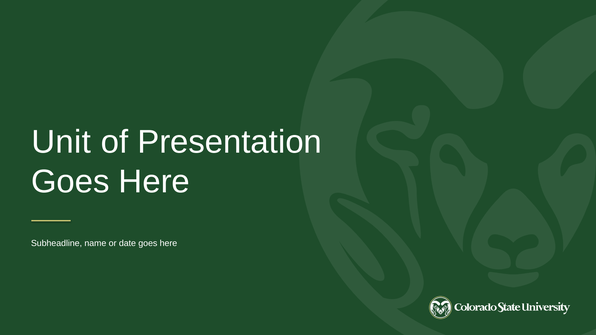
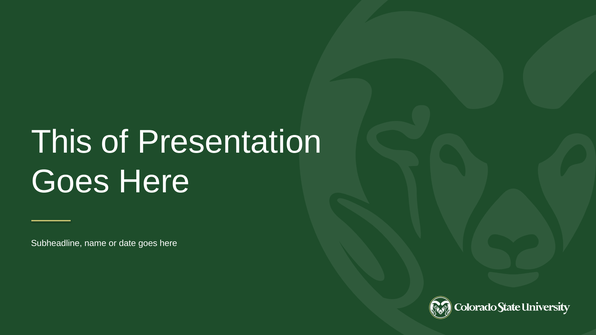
Unit: Unit -> This
